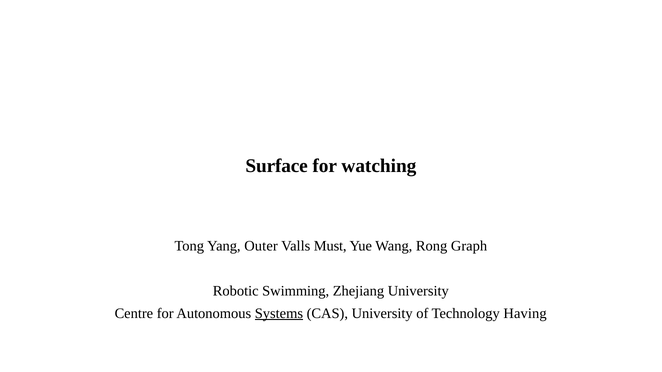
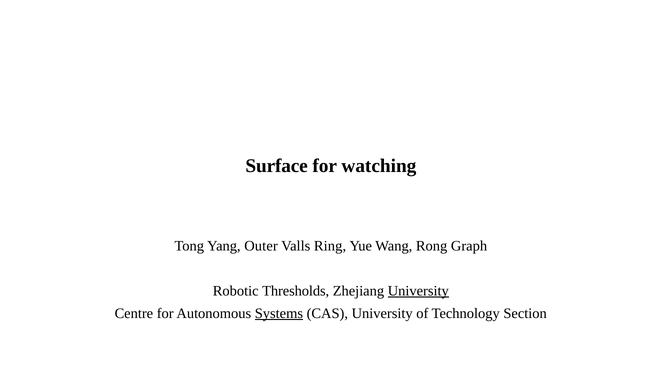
Must: Must -> Ring
Swimming: Swimming -> Thresholds
University at (418, 291) underline: none -> present
Having: Having -> Section
